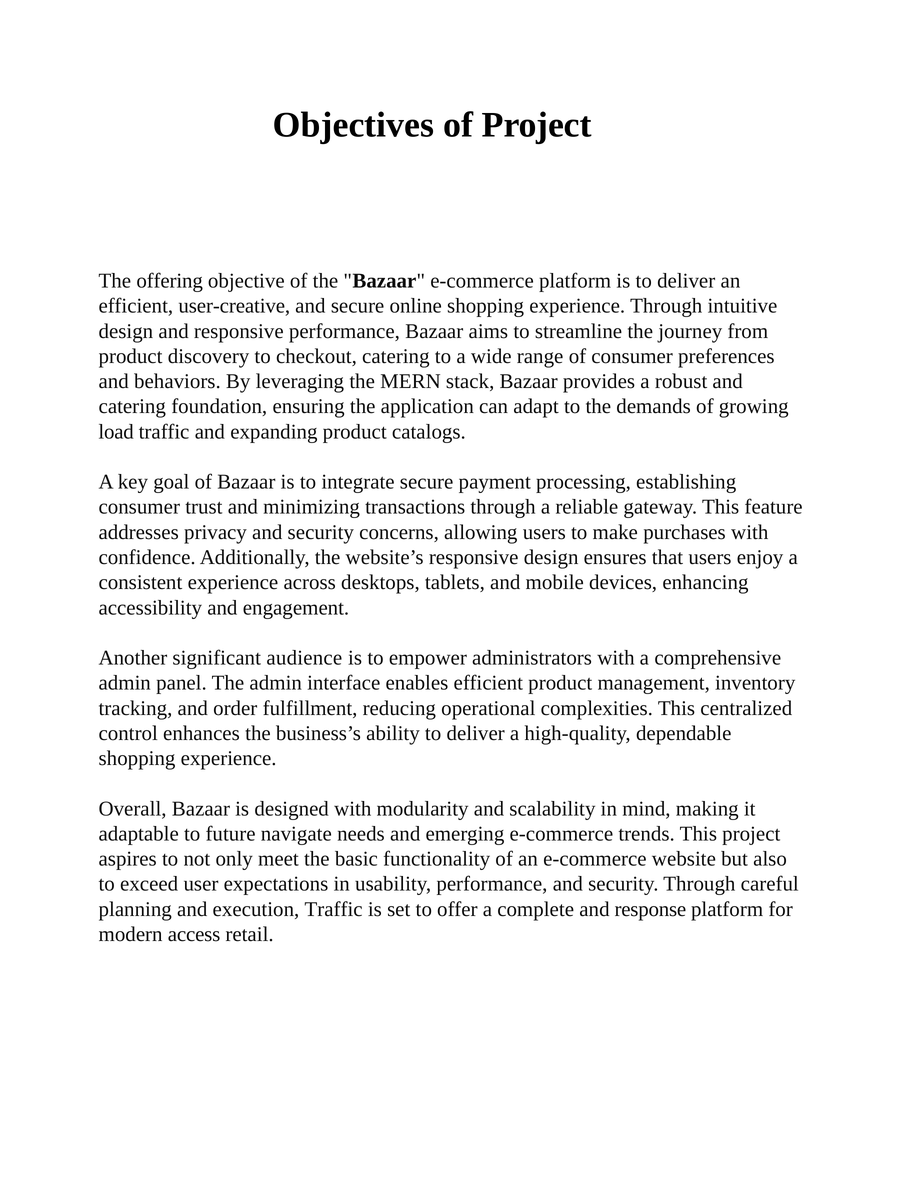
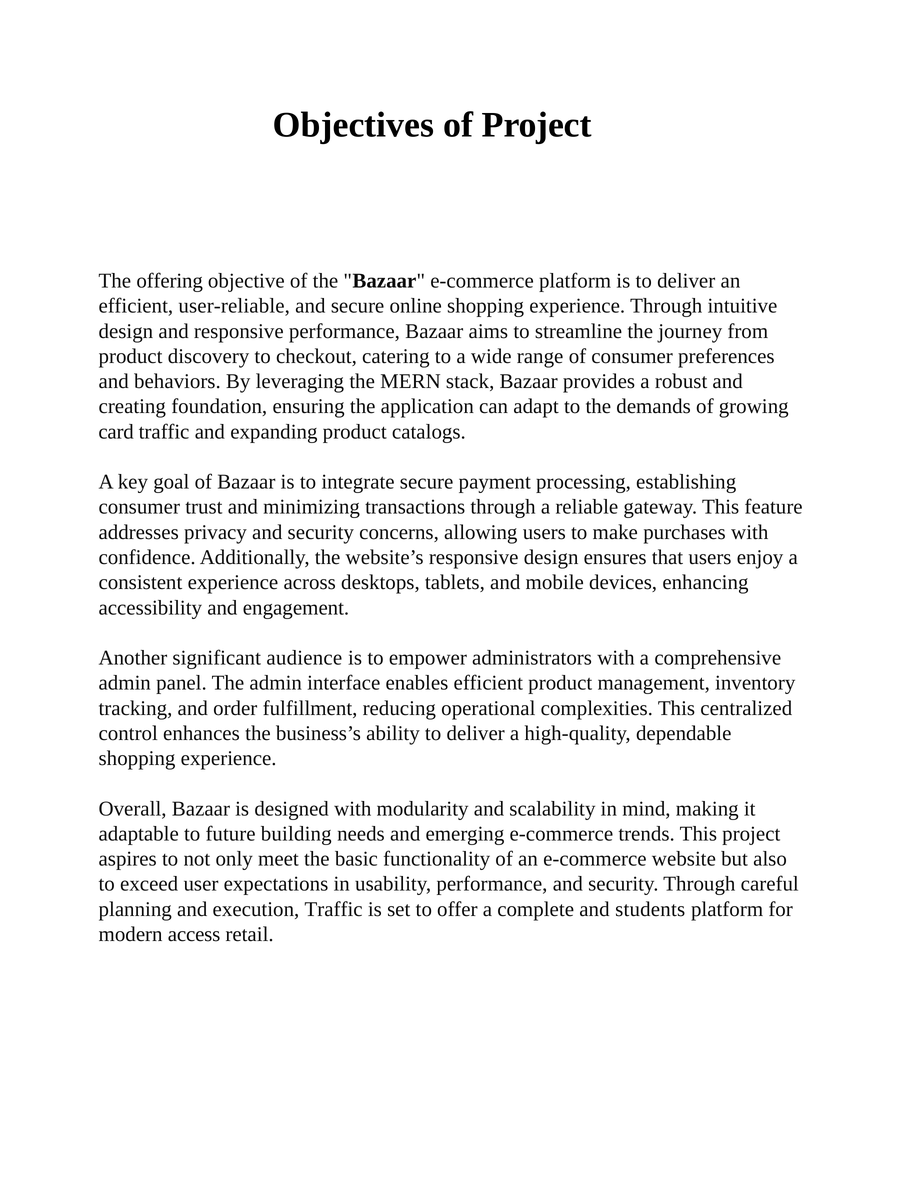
user-creative: user-creative -> user-reliable
catering at (132, 407): catering -> creating
load: load -> card
navigate: navigate -> building
response: response -> students
